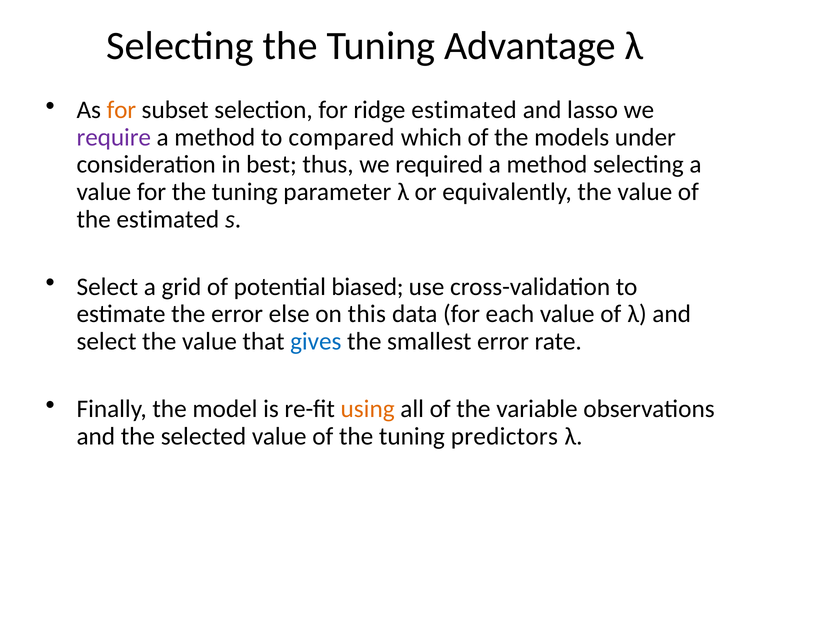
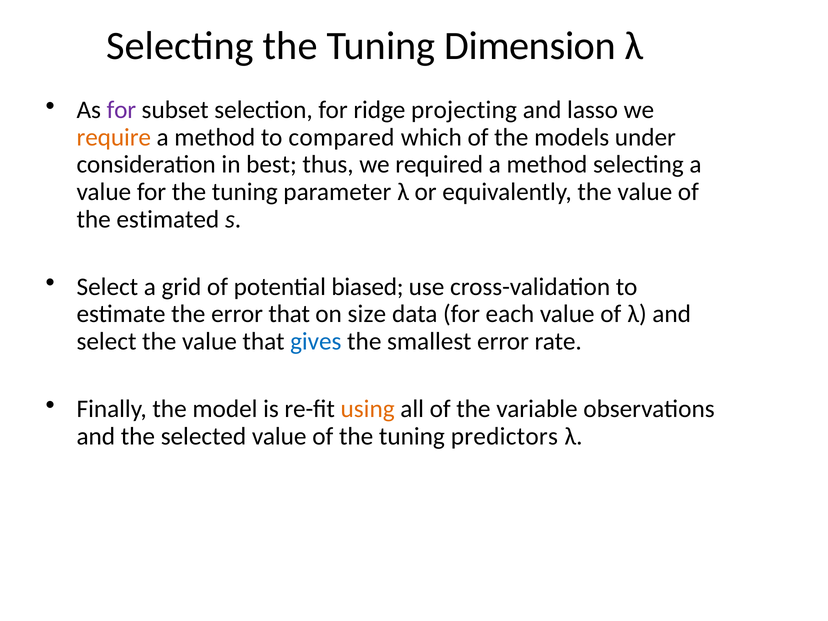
Advantage: Advantage -> Dimension
for at (121, 110) colour: orange -> purple
ridge estimated: estimated -> projecting
require colour: purple -> orange
error else: else -> that
this: this -> size
